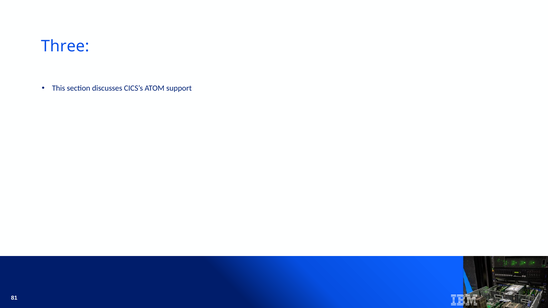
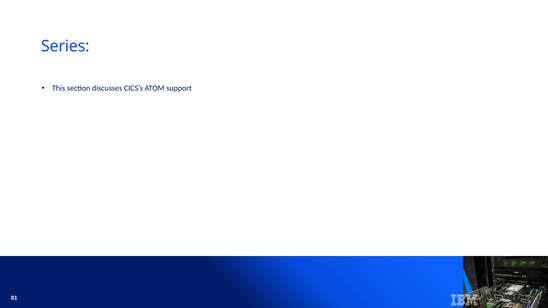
Three: Three -> Series
